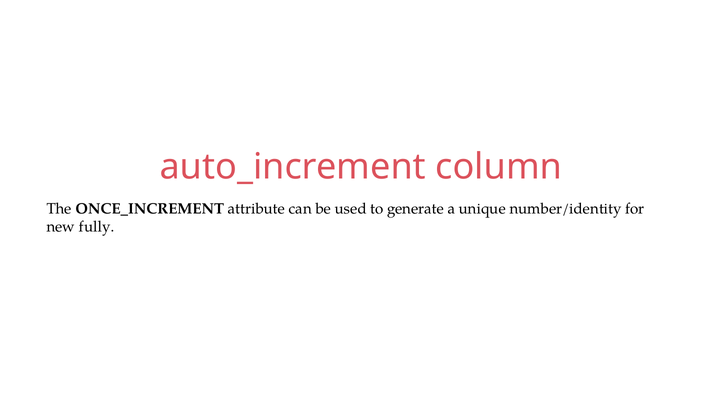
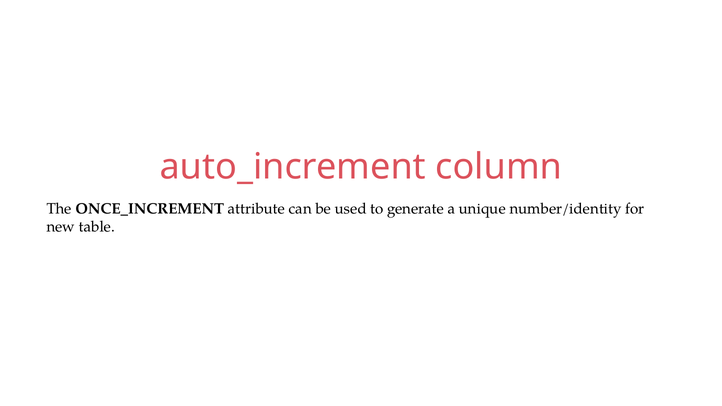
fully: fully -> table
